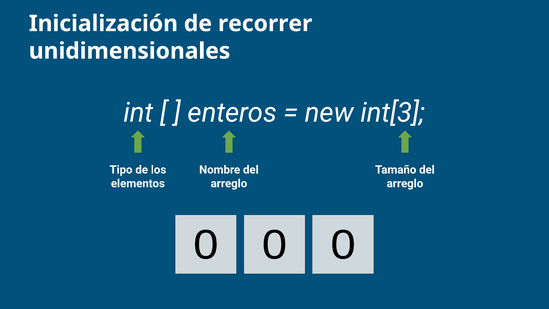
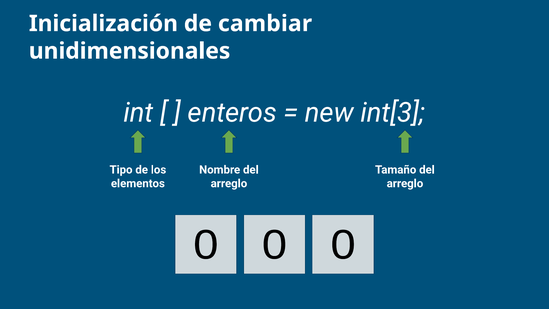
recorrer: recorrer -> cambiar
